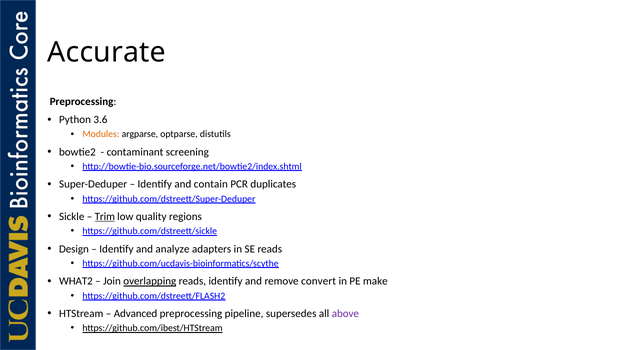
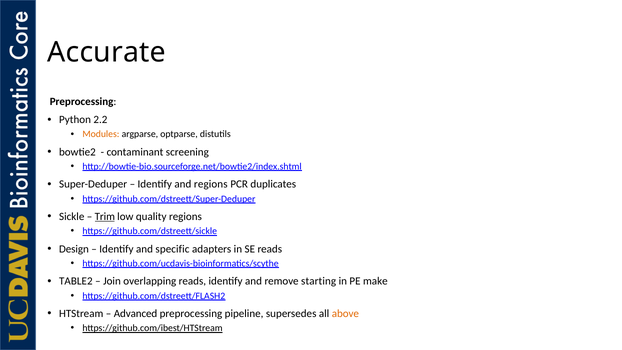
3.6: 3.6 -> 2.2
and contain: contain -> regions
analyze: analyze -> specific
WHAT2: WHAT2 -> TABLE2
overlapping underline: present -> none
convert: convert -> starting
above colour: purple -> orange
